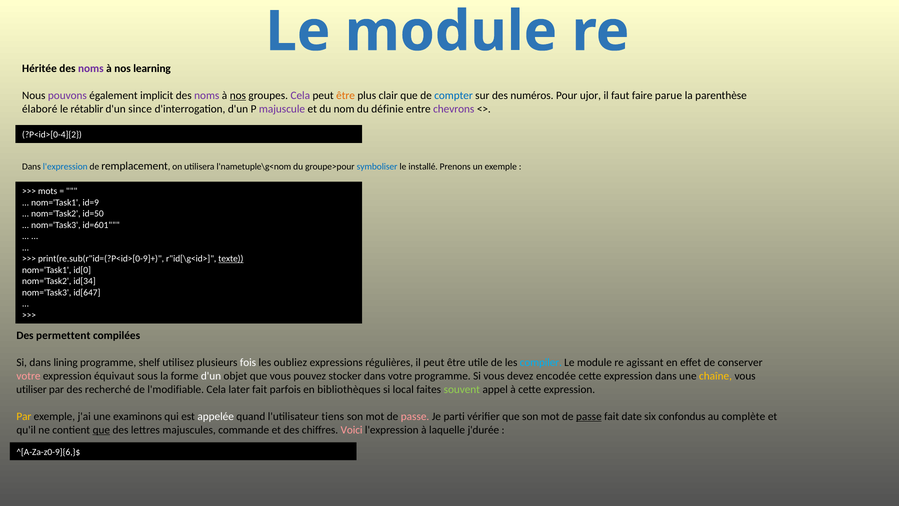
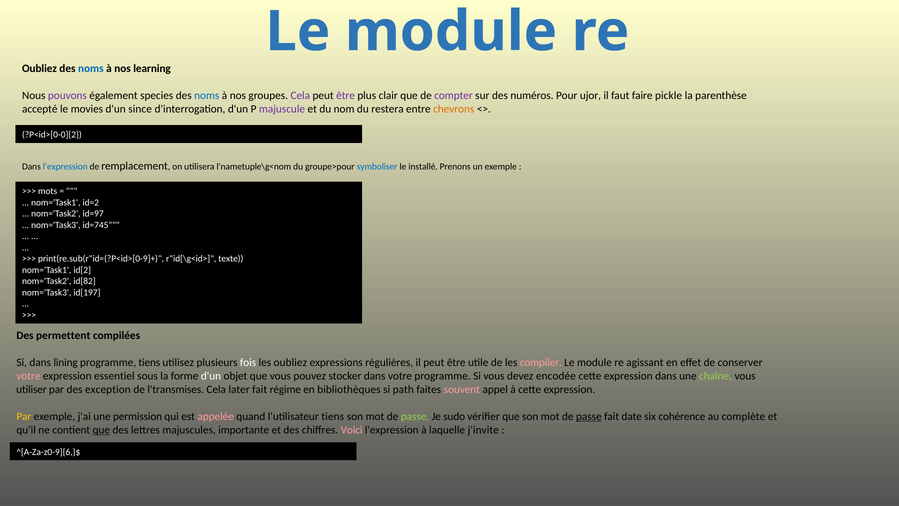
Héritée at (39, 69): Héritée -> Oubliez
noms at (91, 69) colour: purple -> blue
implicit: implicit -> species
noms at (207, 96) colour: purple -> blue
nos at (238, 96) underline: present -> none
être at (346, 96) colour: orange -> purple
compter colour: blue -> purple
parue: parue -> pickle
élaboré: élaboré -> accepté
rétablir: rétablir -> movies
définie: définie -> restera
chevrons colour: purple -> orange
?P<id>[0-4]{2: ?P<id>[0-4]{2 -> ?P<id>[0-0]{2
id=9: id=9 -> id=2
id=50: id=50 -> id=97
id=601: id=601 -> id=745
texte underline: present -> none
id[0: id[0 -> id[2
id[34: id[34 -> id[82
id[647: id[647 -> id[197
programme shelf: shelf -> tiens
compiler colour: light blue -> pink
équivaut: équivaut -> essentiel
chaîne colour: yellow -> light green
recherché: recherché -> exception
l'modifiable: l'modifiable -> l'transmises
parfois: parfois -> régime
local: local -> path
souvent colour: light green -> pink
examinons: examinons -> permission
appelée colour: white -> pink
passe at (415, 416) colour: pink -> light green
parti: parti -> sudo
confondus: confondus -> cohérence
commande: commande -> importante
j'durée: j'durée -> j'invite
